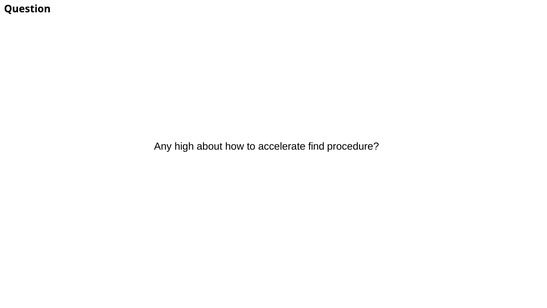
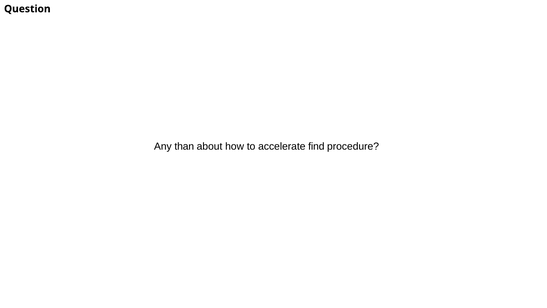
high: high -> than
